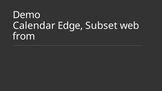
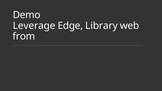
Calendar: Calendar -> Leverage
Subset: Subset -> Library
